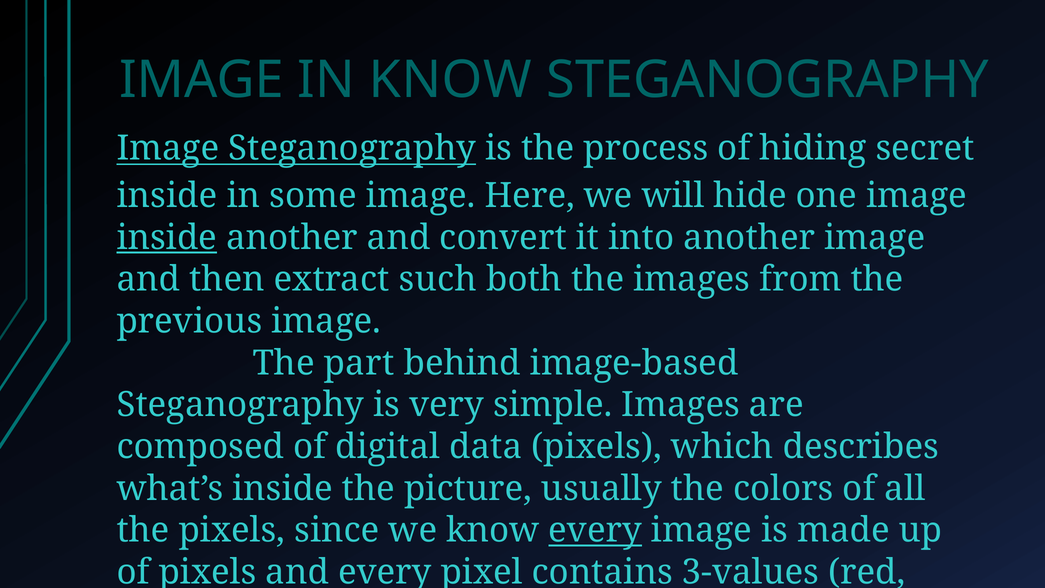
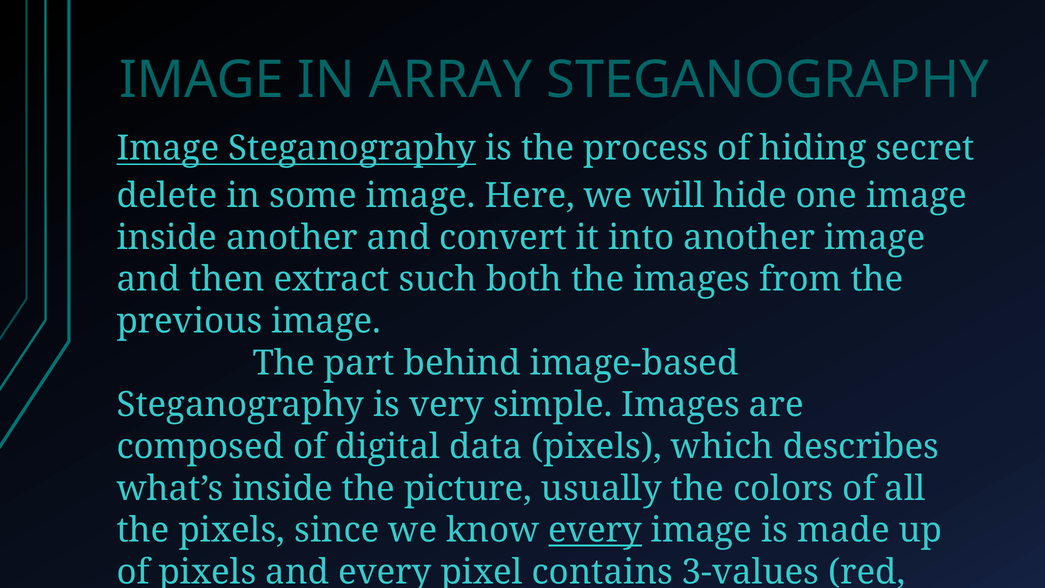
IN KNOW: KNOW -> ARRAY
inside at (167, 196): inside -> delete
inside at (167, 238) underline: present -> none
